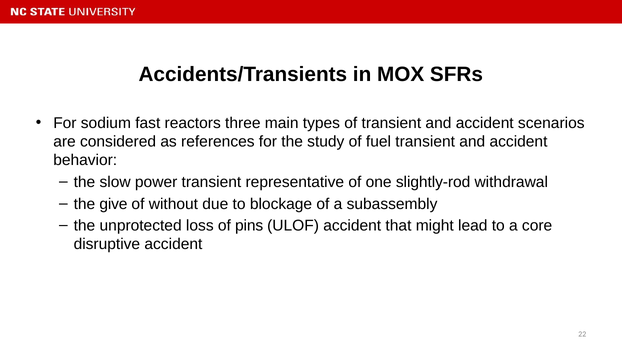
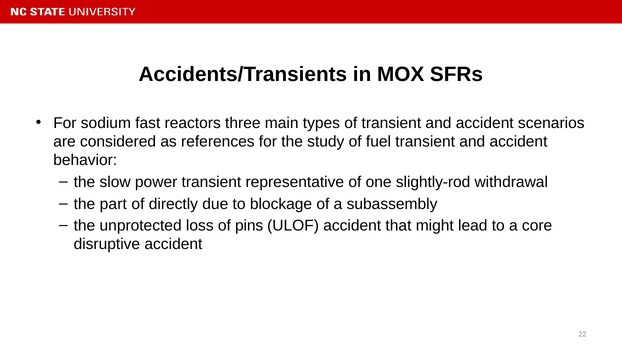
give: give -> part
without: without -> directly
